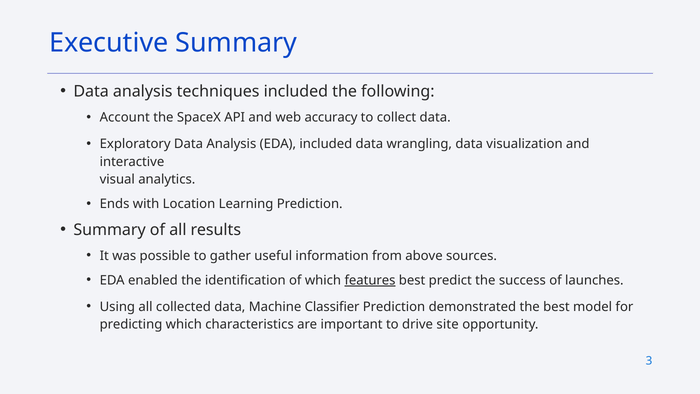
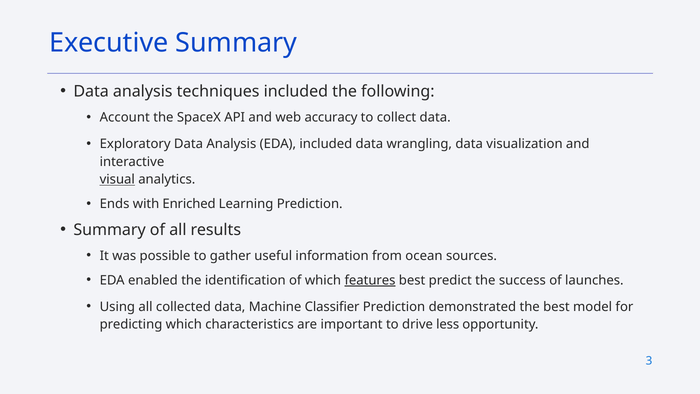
visual underline: none -> present
Location: Location -> Enriched
above: above -> ocean
site: site -> less
